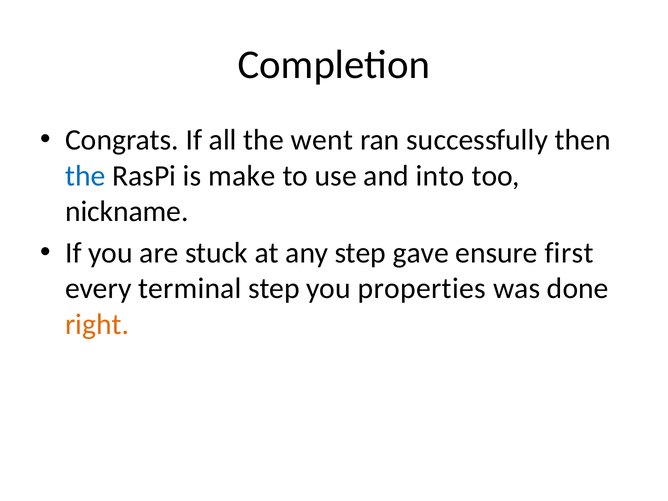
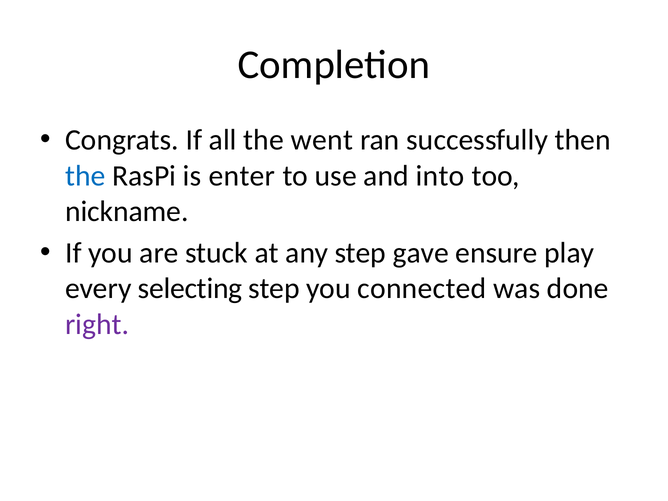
make: make -> enter
first: first -> play
terminal: terminal -> selecting
properties: properties -> connected
right colour: orange -> purple
